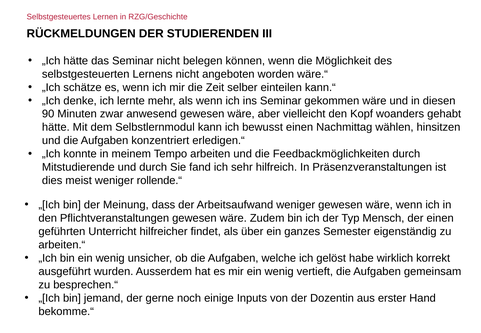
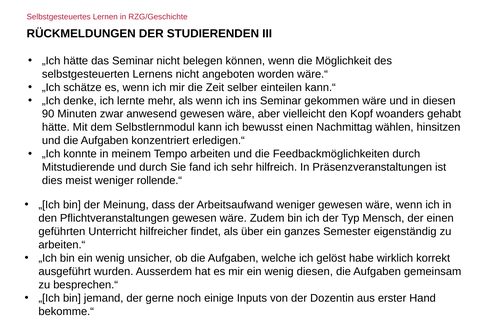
wenig vertieft: vertieft -> diesen
